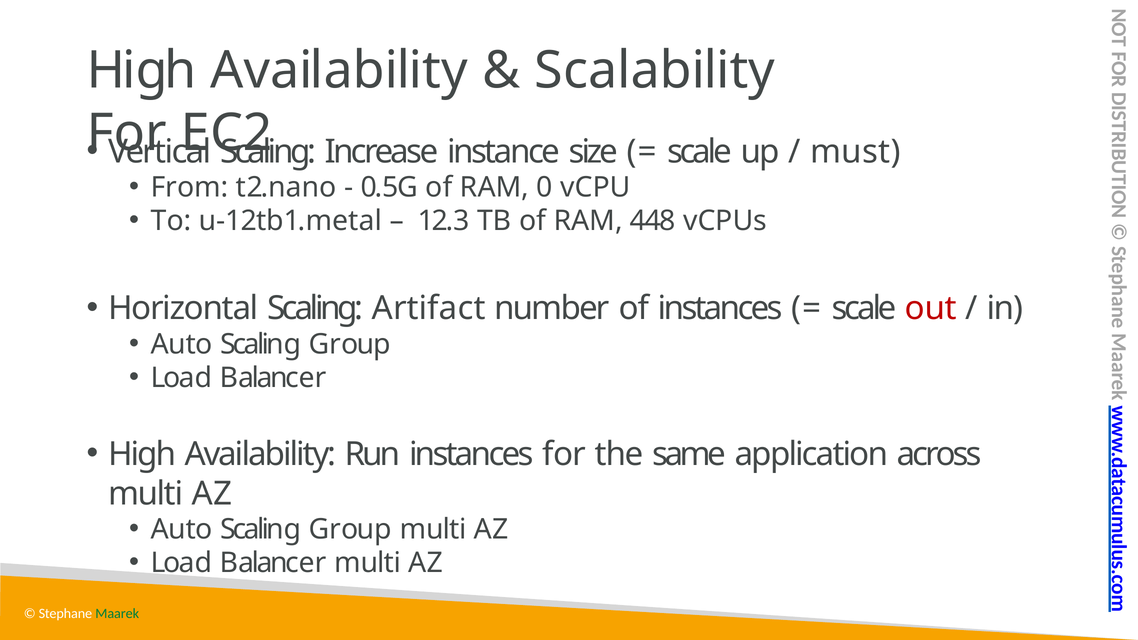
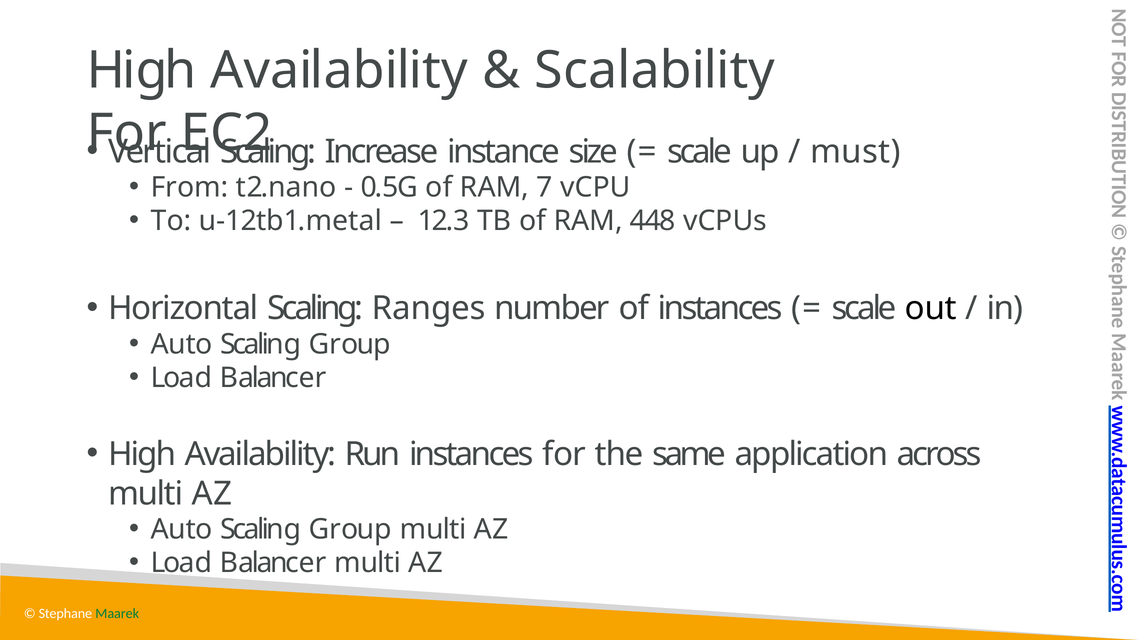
0: 0 -> 7
Artifact: Artifact -> Ranges
out colour: red -> black
